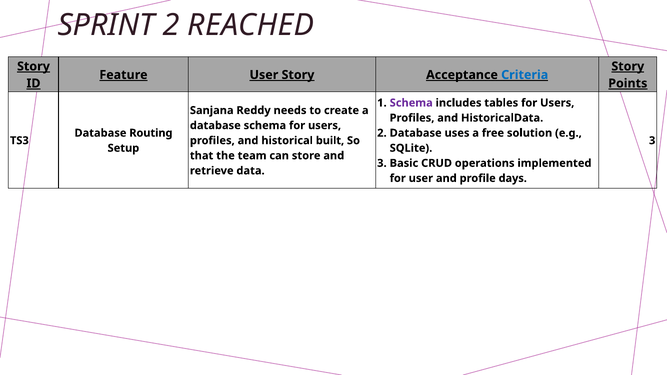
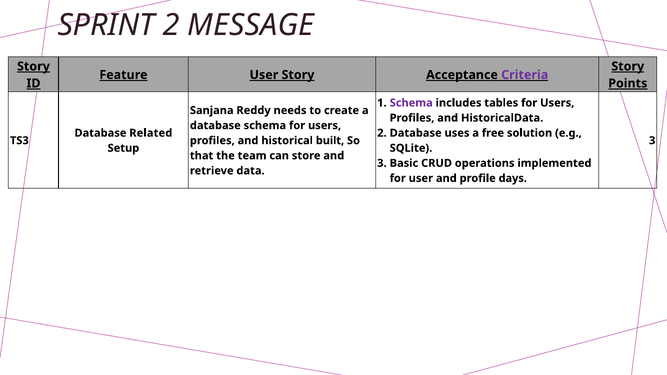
REACHED: REACHED -> MESSAGE
Criteria colour: blue -> purple
Routing: Routing -> Related
